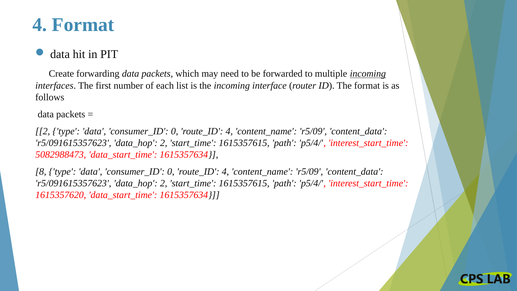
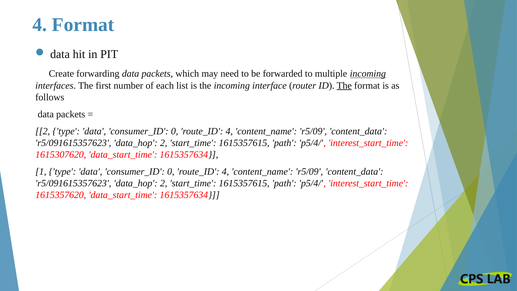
The at (344, 85) underline: none -> present
5082988473: 5082988473 -> 1615307620
8: 8 -> 1
